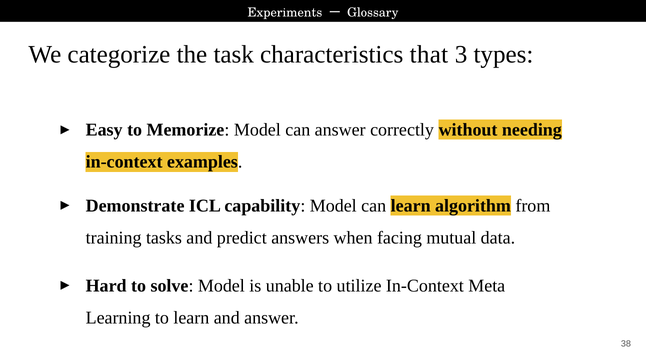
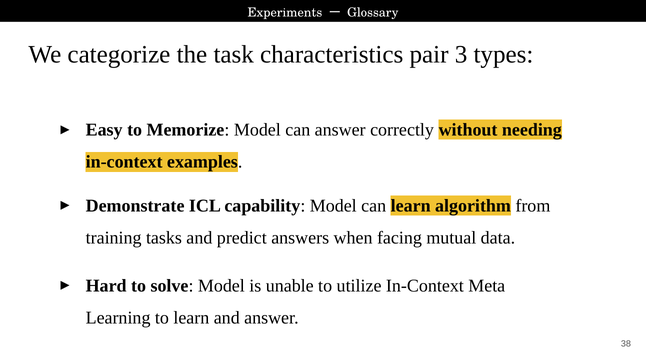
that: that -> pair
